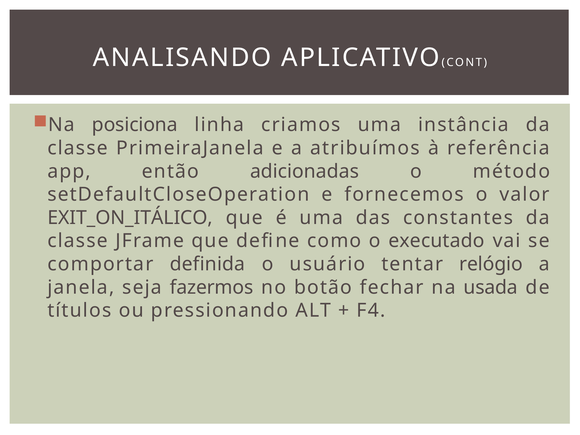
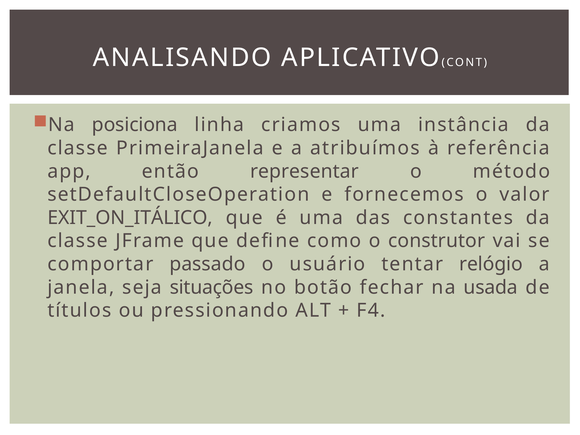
adicionadas: adicionadas -> representar
executado: executado -> construtor
definida: definida -> passado
fazermos: fazermos -> situações
